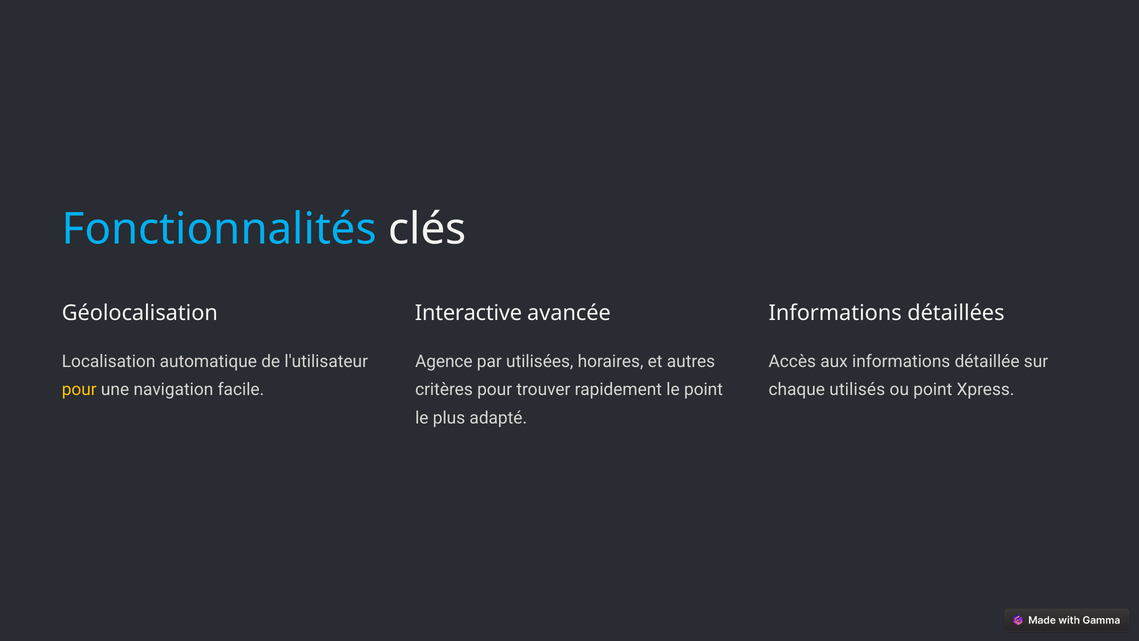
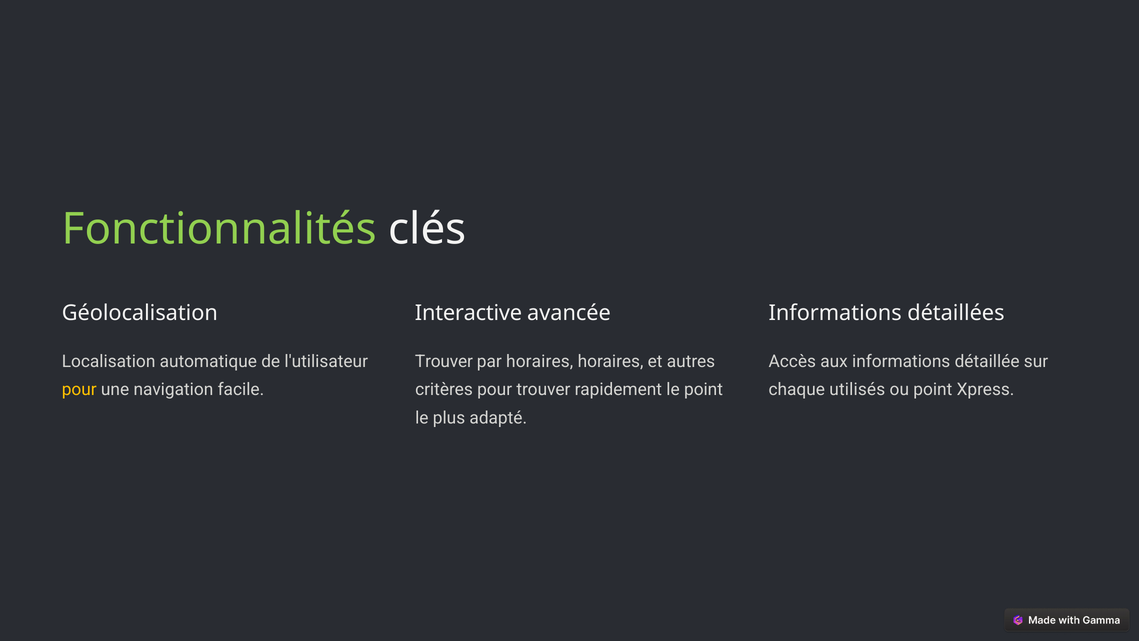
Fonctionnalités colour: light blue -> light green
Agence at (444, 361): Agence -> Trouver
par utilisées: utilisées -> horaires
